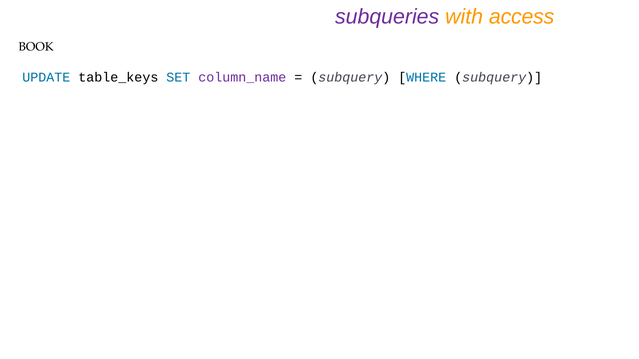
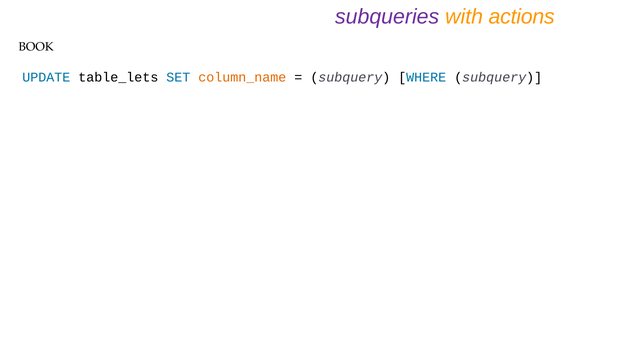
access: access -> actions
table_keys: table_keys -> table_lets
column_name colour: purple -> orange
